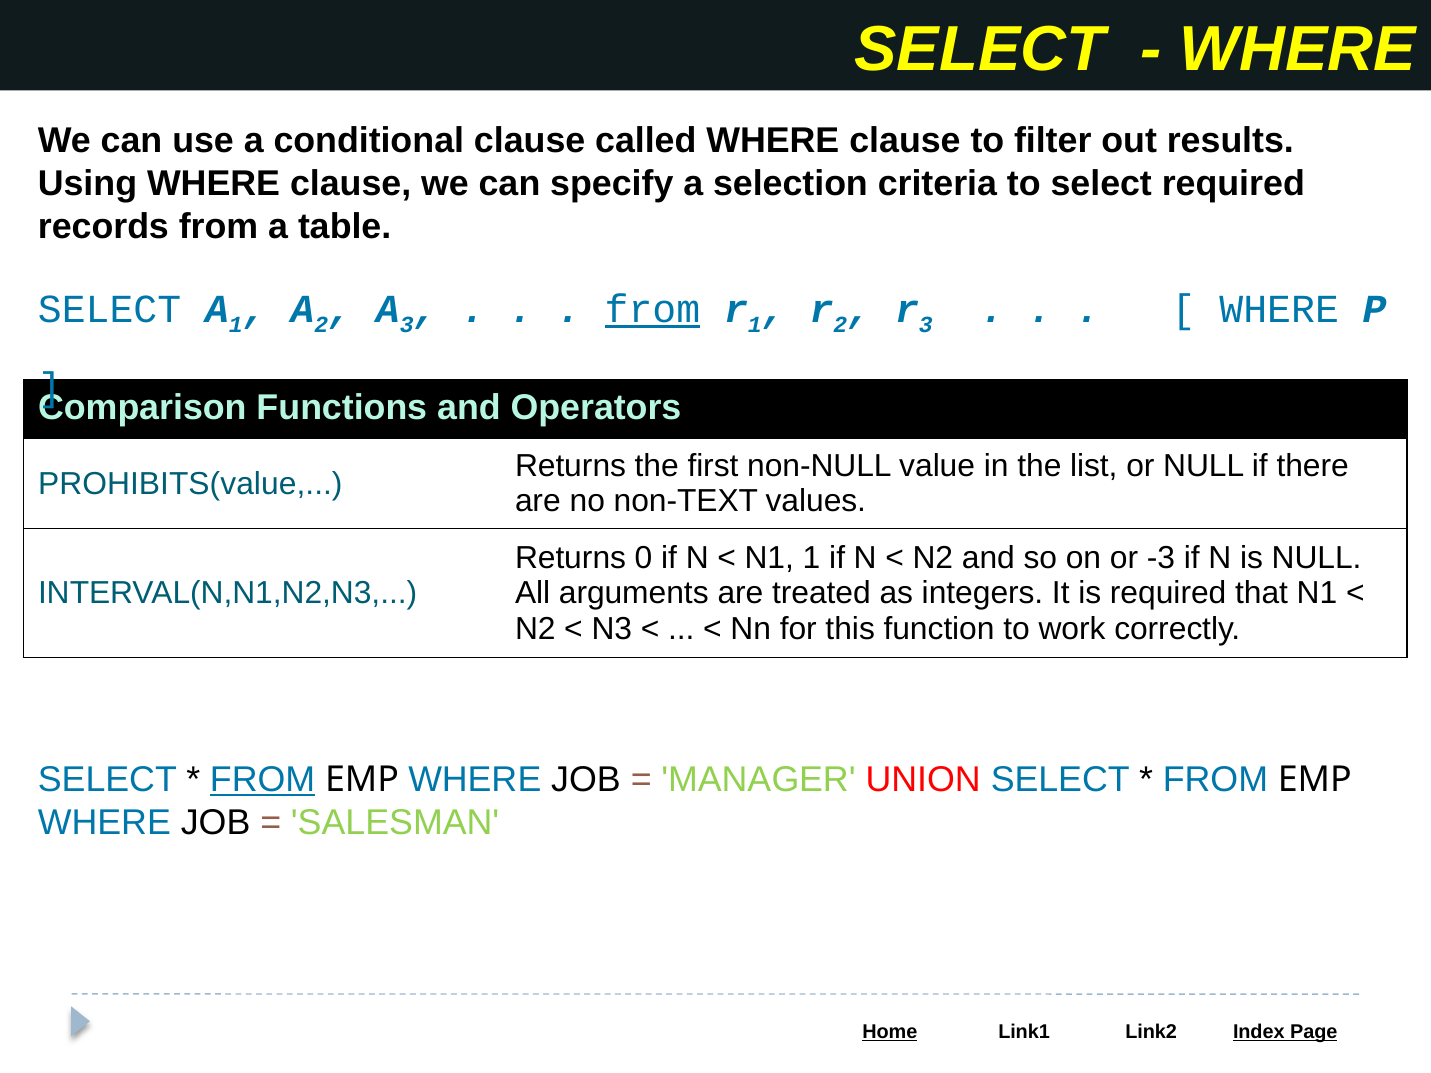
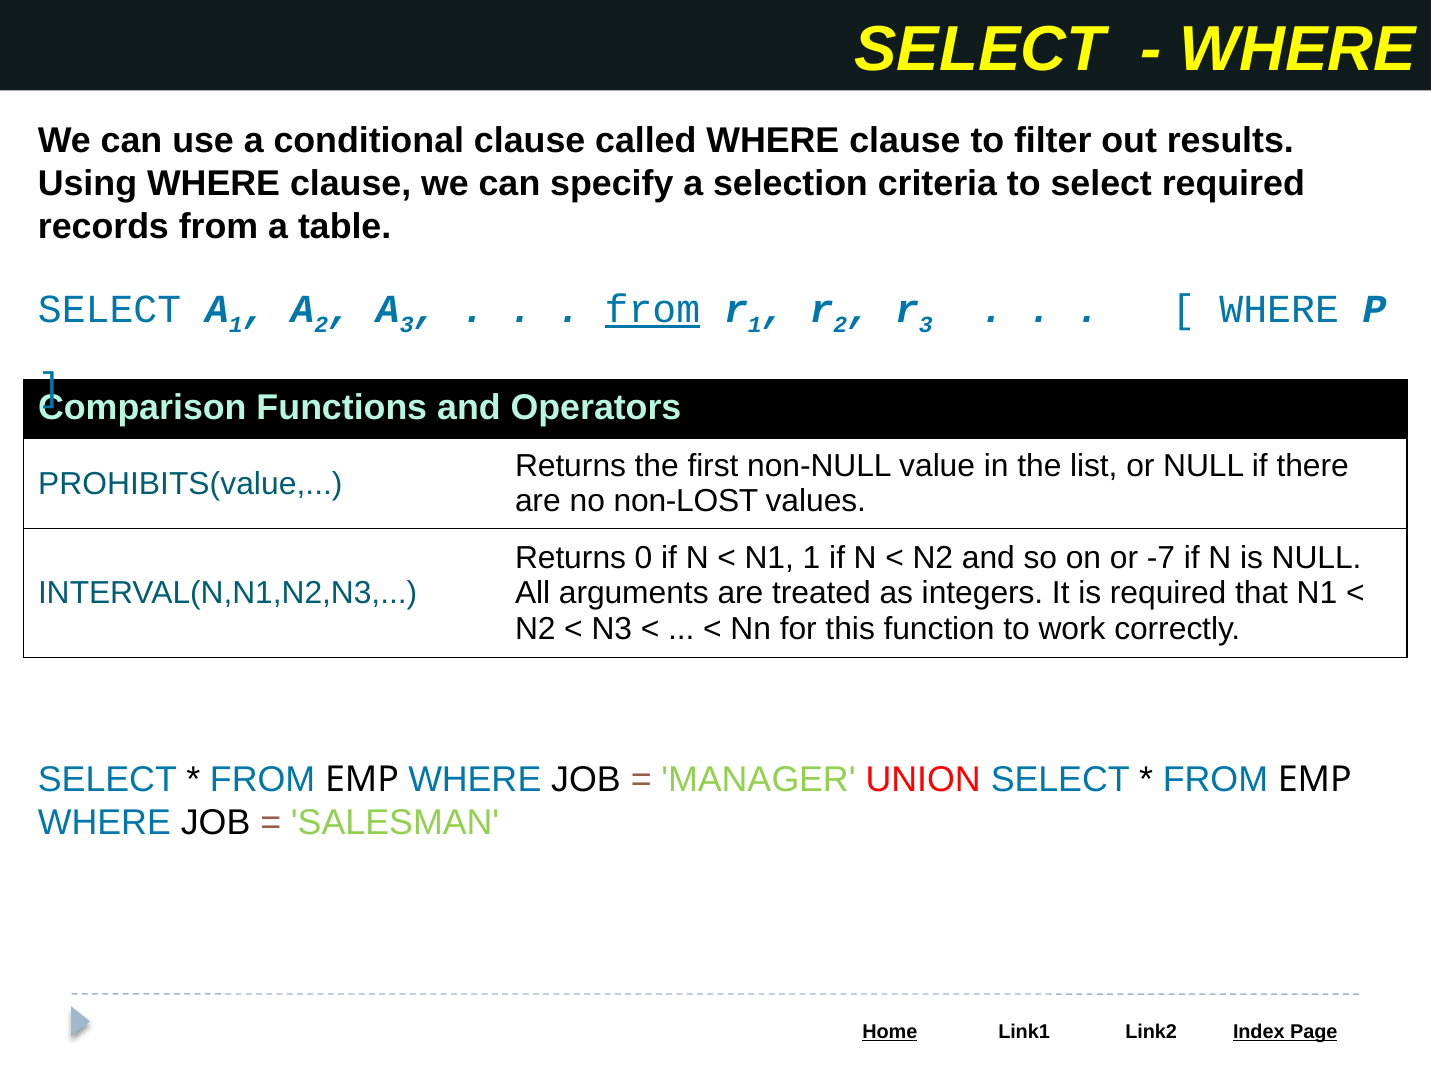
non-TEXT: non-TEXT -> non-LOST
-3: -3 -> -7
FROM at (263, 780) underline: present -> none
